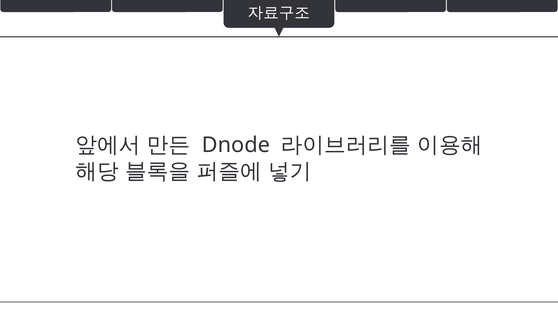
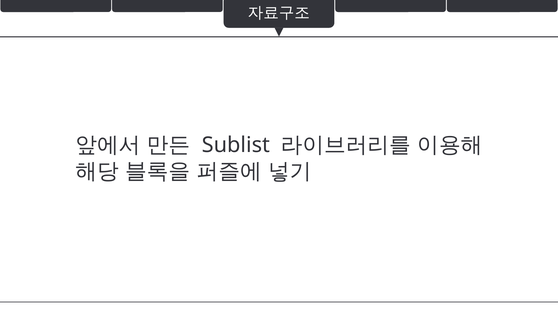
Dnode: Dnode -> Sublist
